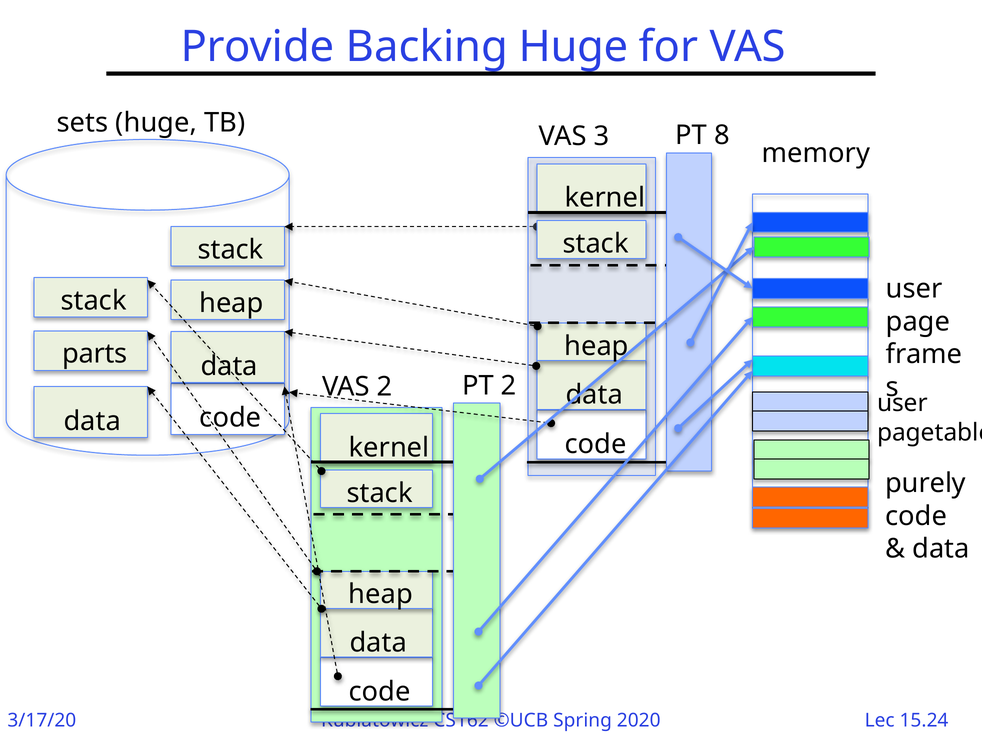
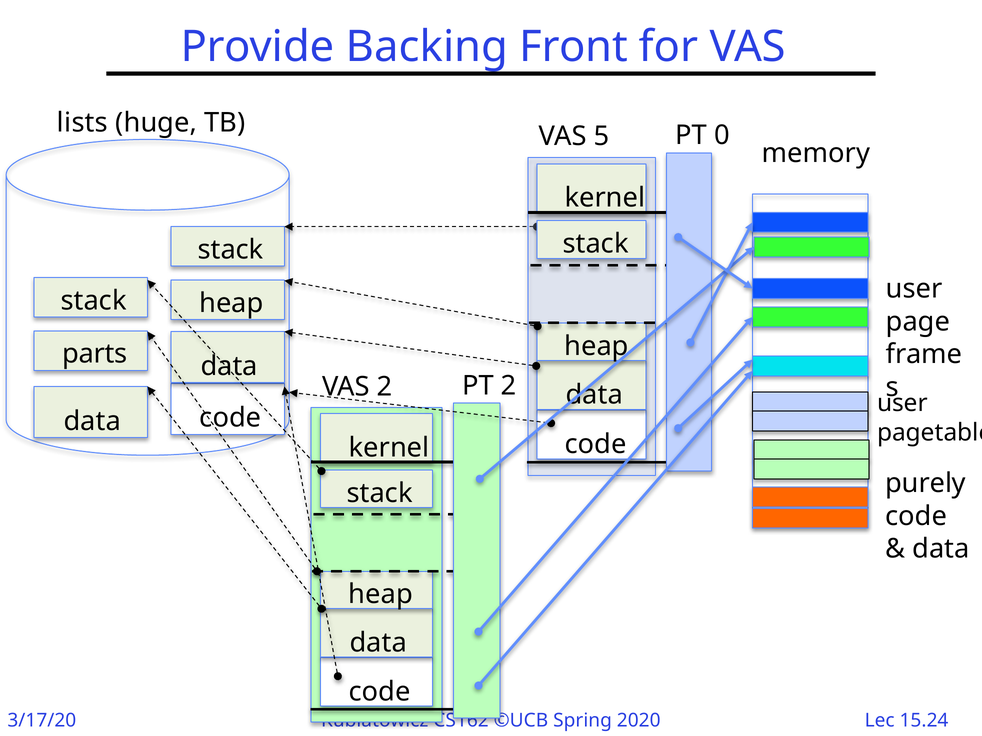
Backing Huge: Huge -> Front
sets: sets -> lists
3: 3 -> 5
8: 8 -> 0
